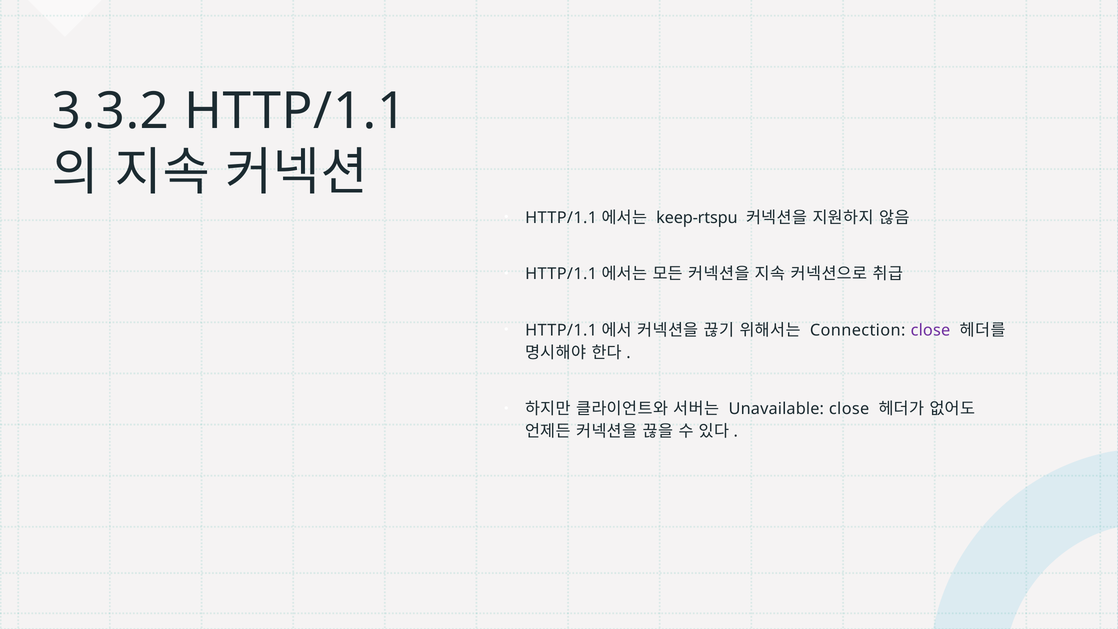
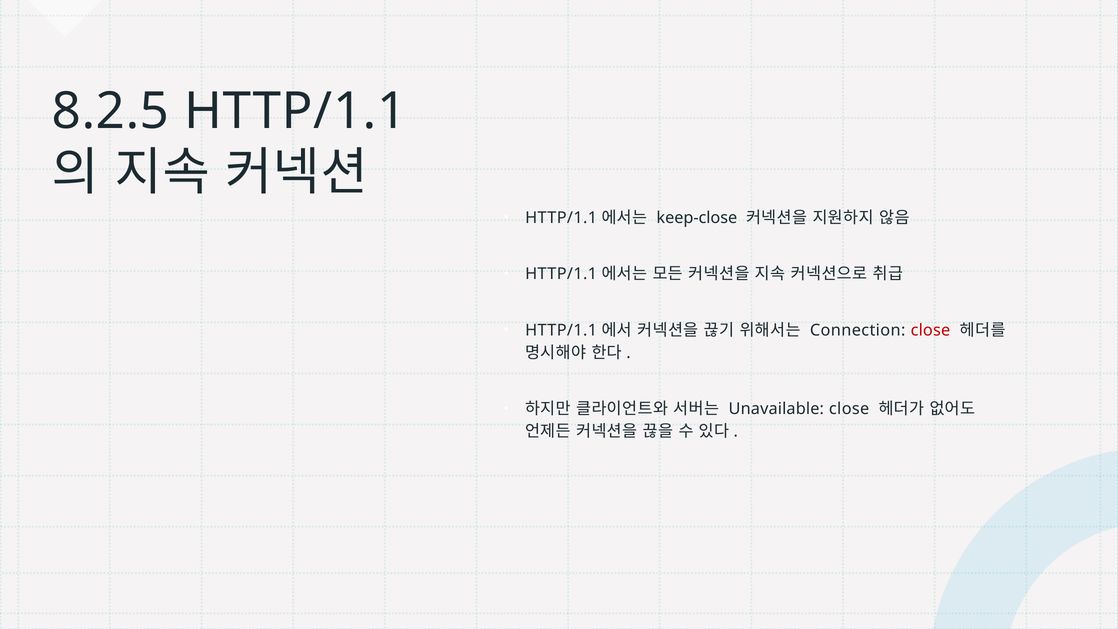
3.3.2: 3.3.2 -> 8.2.5
keep-rtspu: keep-rtspu -> keep-close
close at (930, 330) colour: purple -> red
